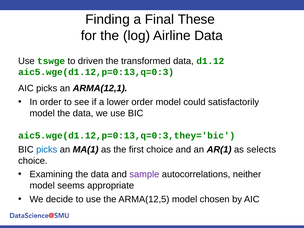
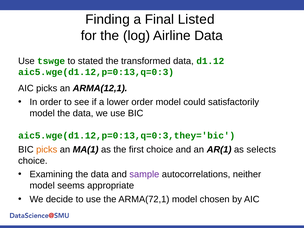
These: These -> Listed
driven: driven -> stated
picks at (47, 150) colour: blue -> orange
ARMA(12,5: ARMA(12,5 -> ARMA(72,1
